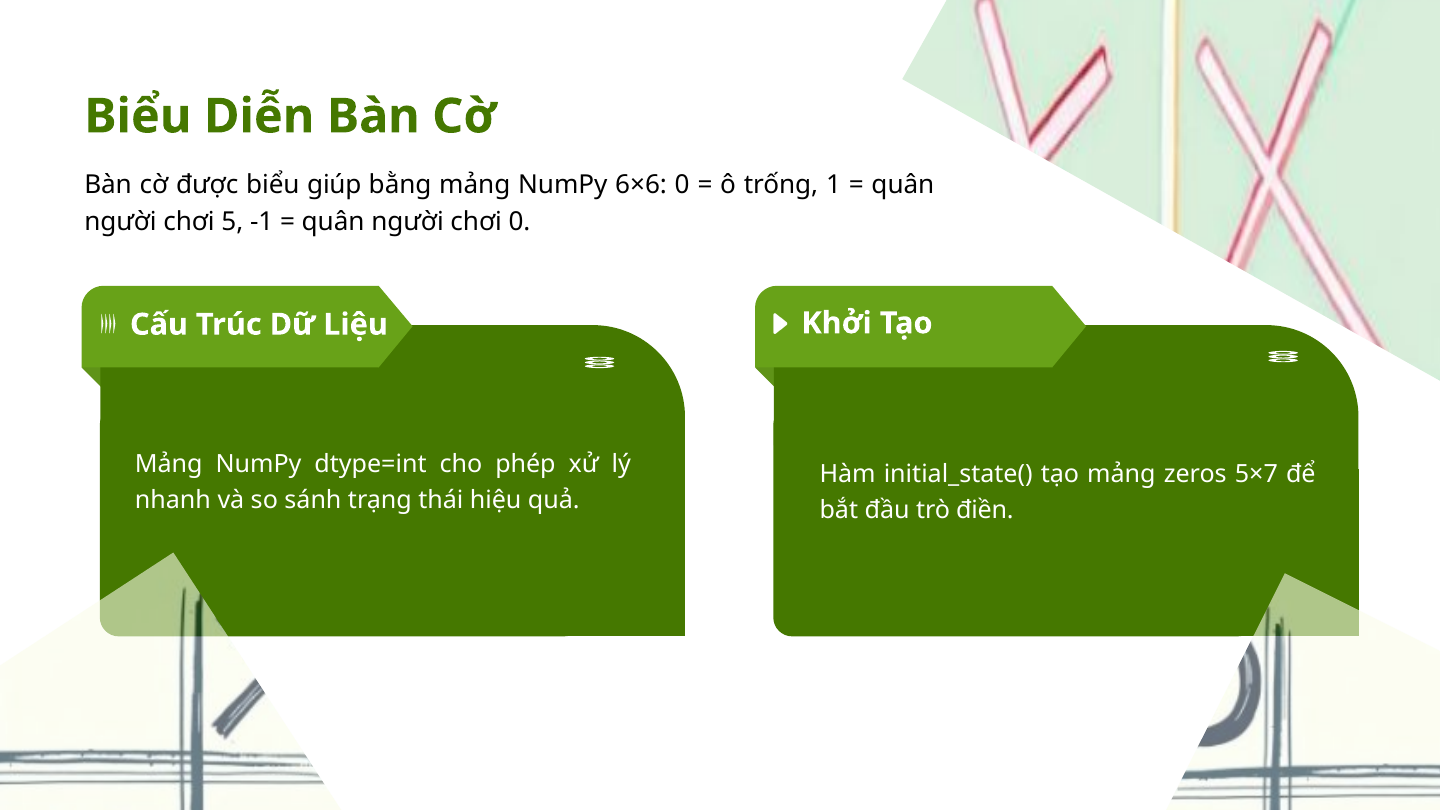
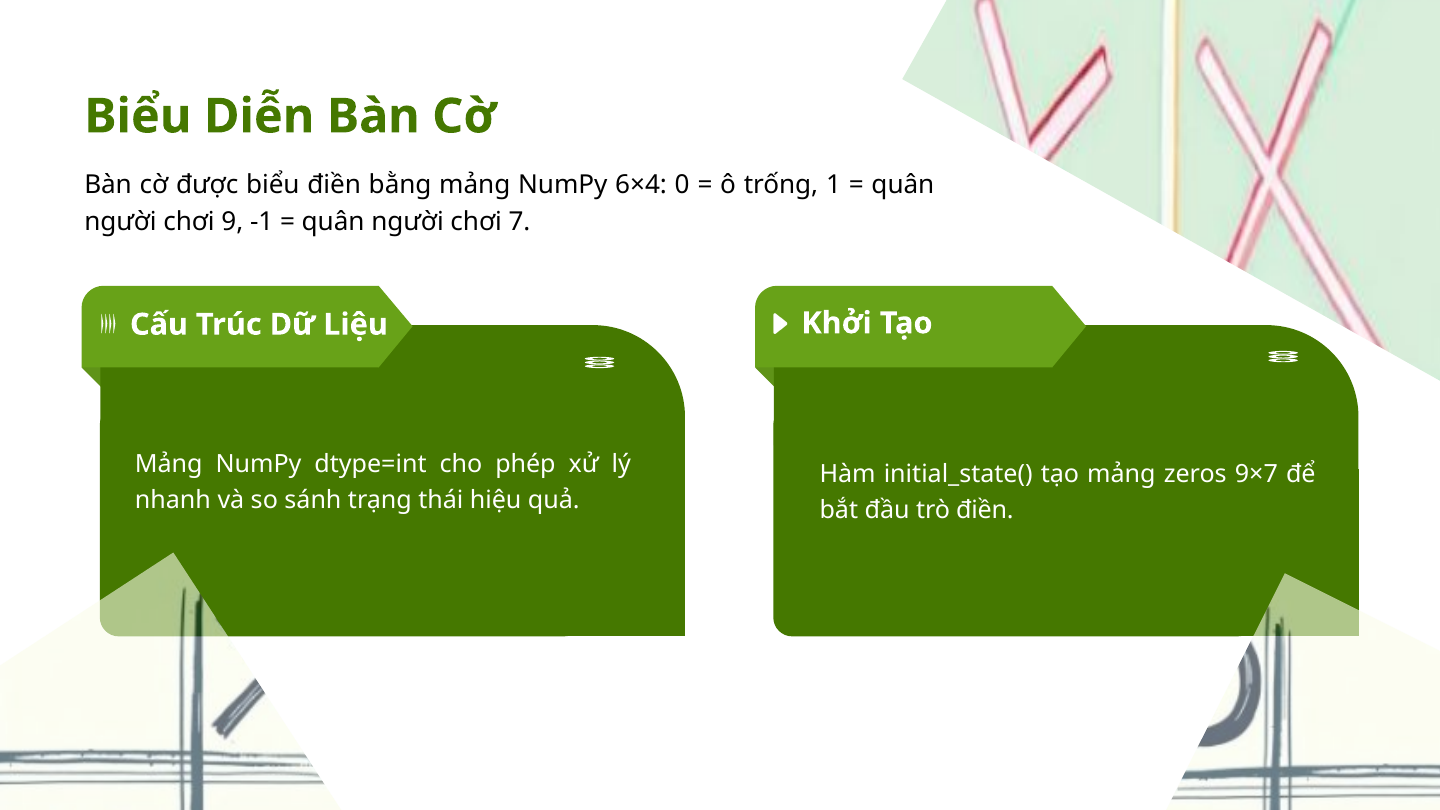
biểu giúp: giúp -> điền
6×6: 6×6 -> 6×4
5: 5 -> 9
chơi 0: 0 -> 7
5×7: 5×7 -> 9×7
